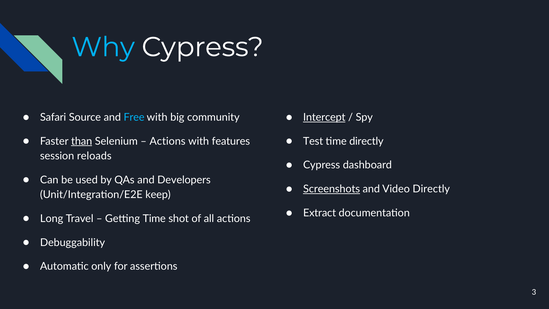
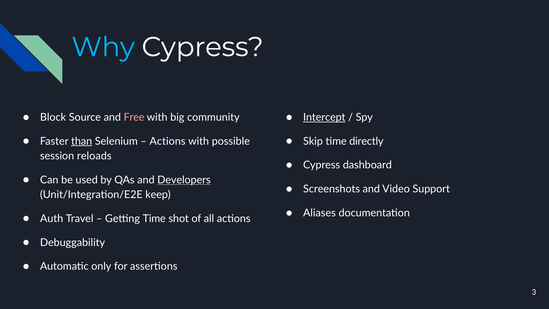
Safari: Safari -> Block
Free colour: light blue -> pink
features: features -> possible
Test: Test -> Skip
Developers underline: none -> present
Screenshots underline: present -> none
Video Directly: Directly -> Support
Extract: Extract -> Aliases
Long: Long -> Auth
